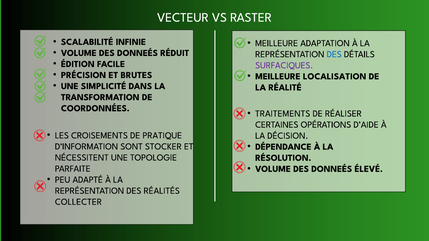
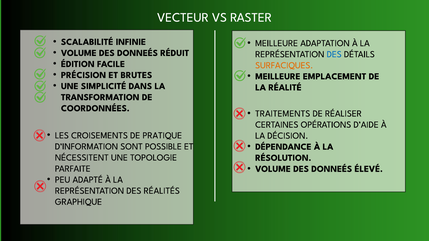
SURFACIQUES colour: purple -> orange
LOCALISATION: LOCALISATION -> EMPLACEMENT
STOCKER: STOCKER -> POSSIBLE
COLLECTER: COLLECTER -> GRAPHIQUE
